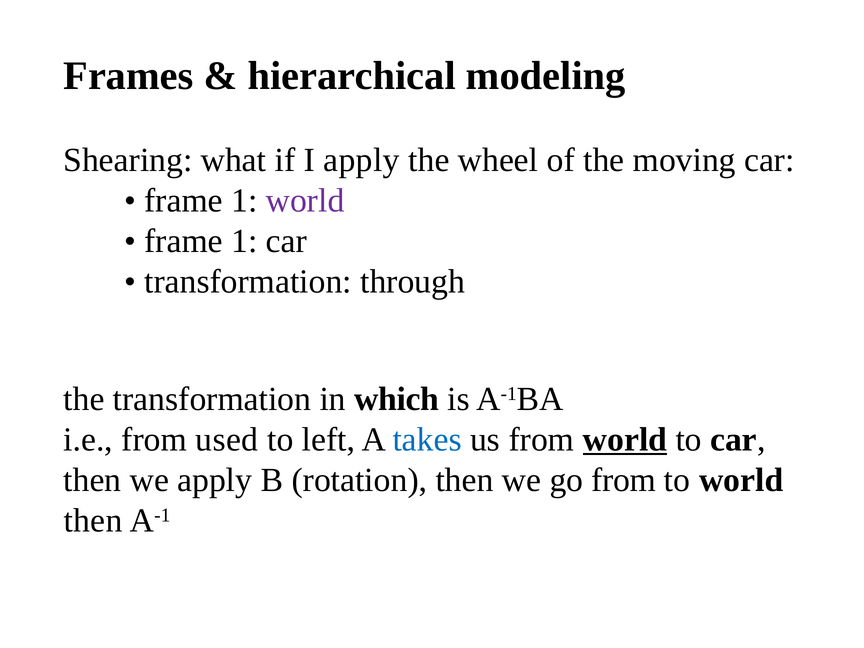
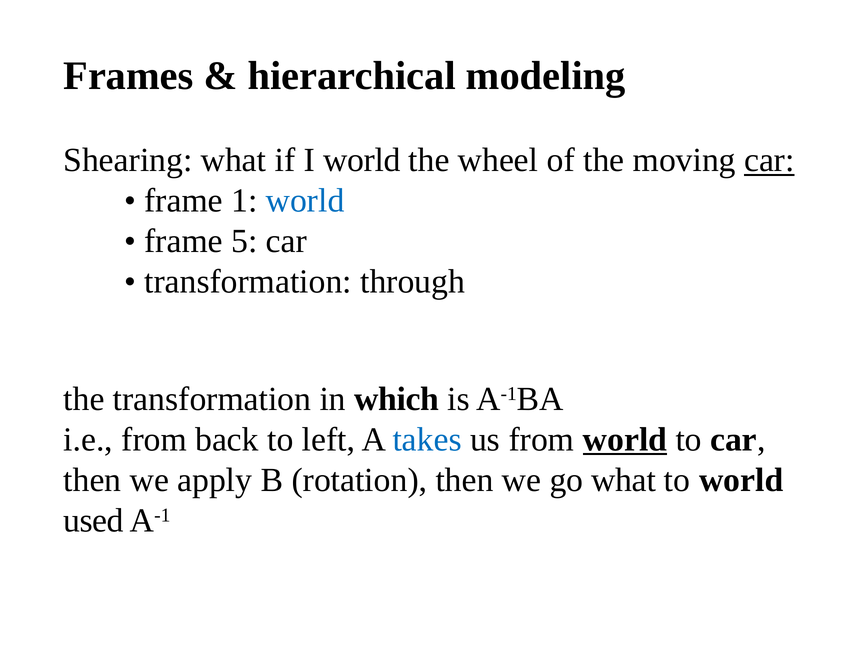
I apply: apply -> world
car at (769, 160) underline: none -> present
world at (305, 201) colour: purple -> blue
1 at (244, 241): 1 -> 5
used: used -> back
go from: from -> what
then at (93, 521): then -> used
